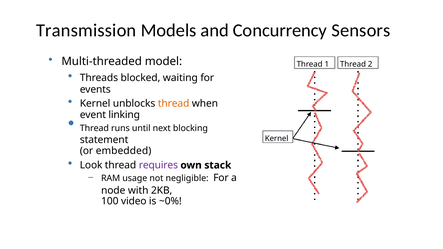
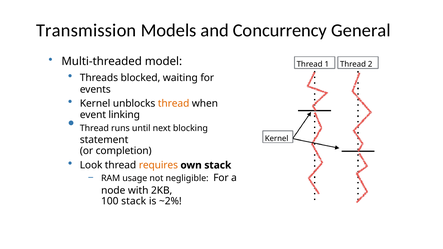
Sensors: Sensors -> General
embedded: embedded -> completion
requires colour: purple -> orange
100 video: video -> stack
~0%: ~0% -> ~2%
